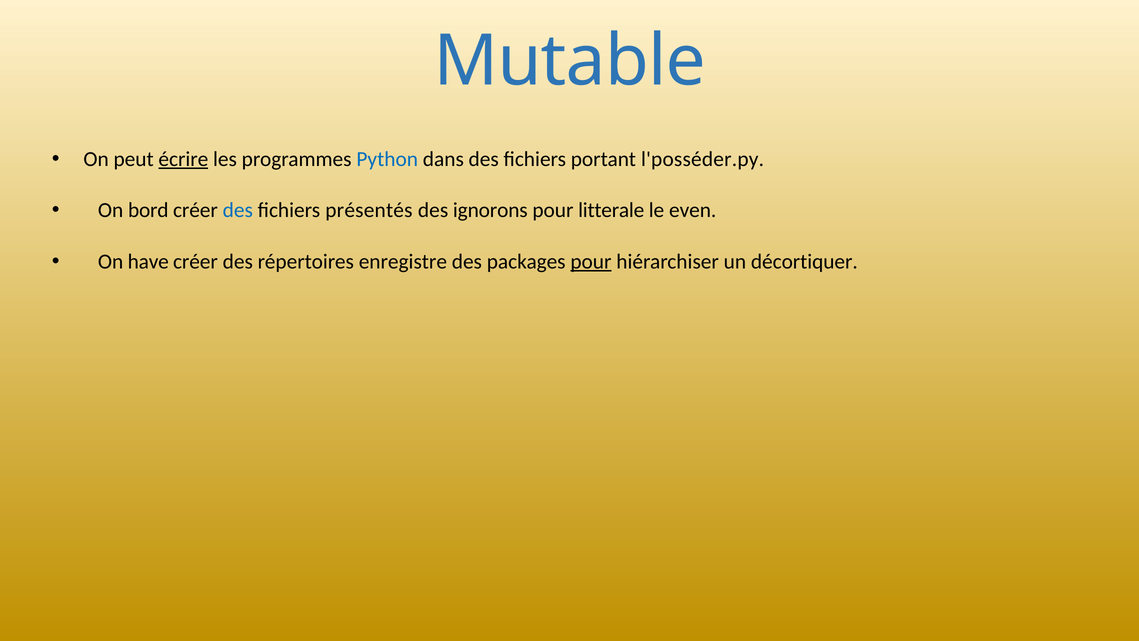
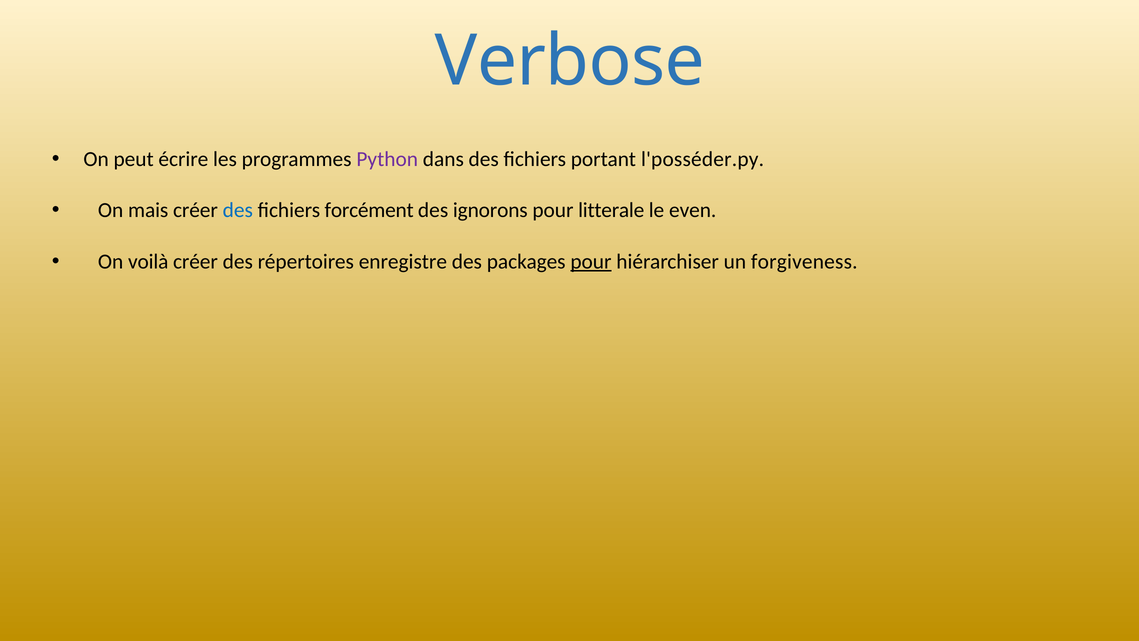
Mutable: Mutable -> Verbose
écrire underline: present -> none
Python colour: blue -> purple
bord: bord -> mais
présentés: présentés -> forcément
have: have -> voilà
décortiquer: décortiquer -> forgiveness
